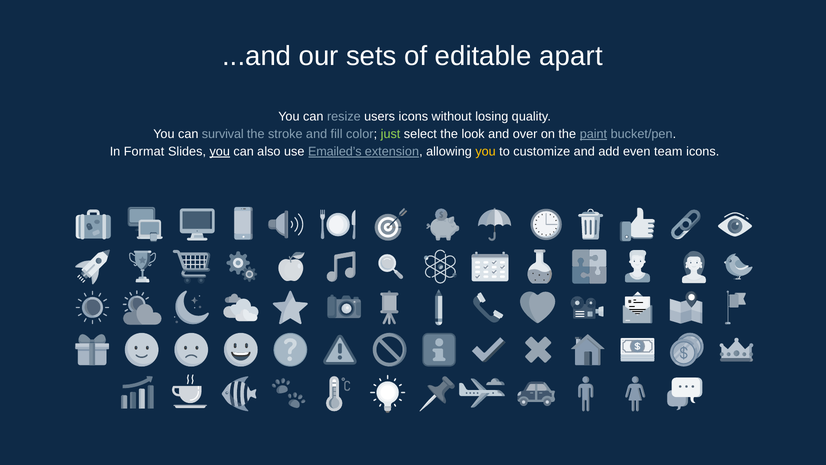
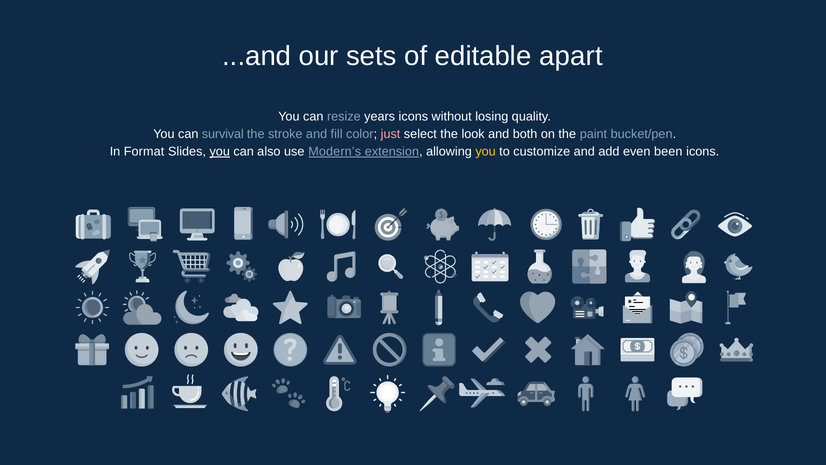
users: users -> years
just colour: light green -> pink
over: over -> both
paint underline: present -> none
Emailed’s: Emailed’s -> Modern’s
team: team -> been
